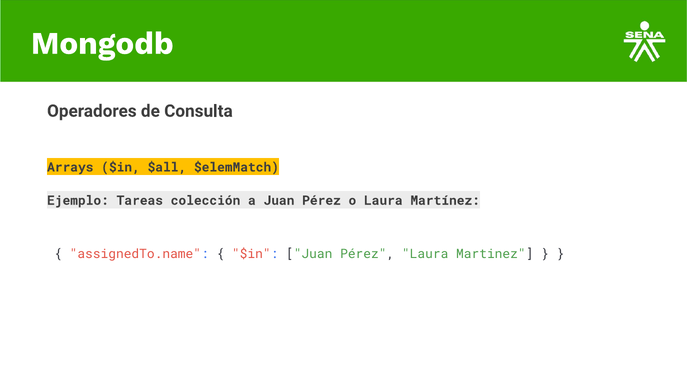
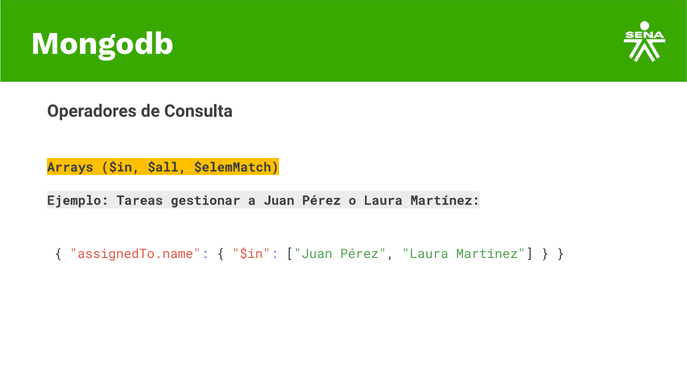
colección: colección -> gestionar
